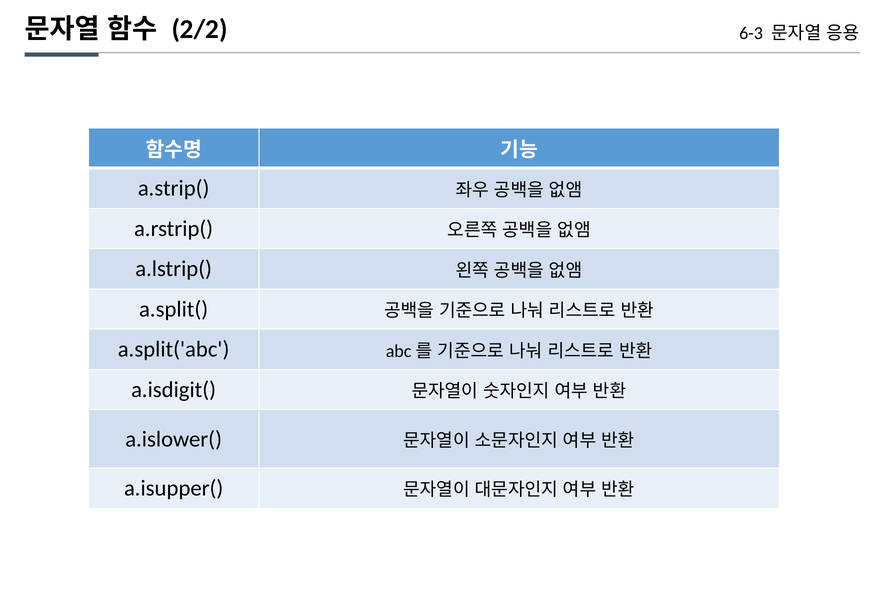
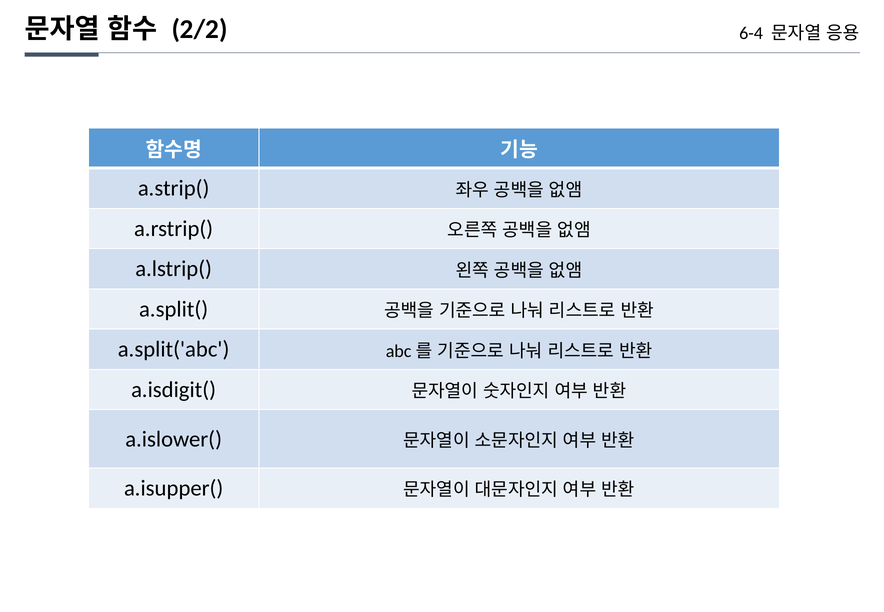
6-3: 6-3 -> 6-4
